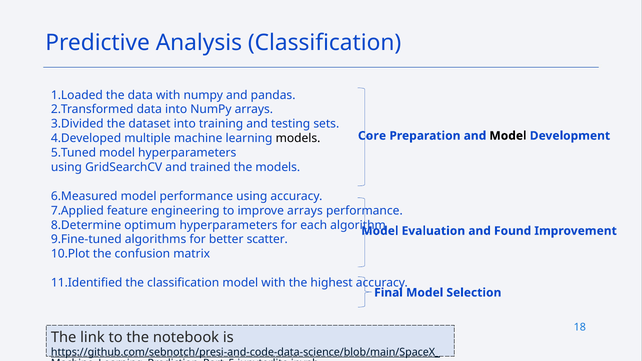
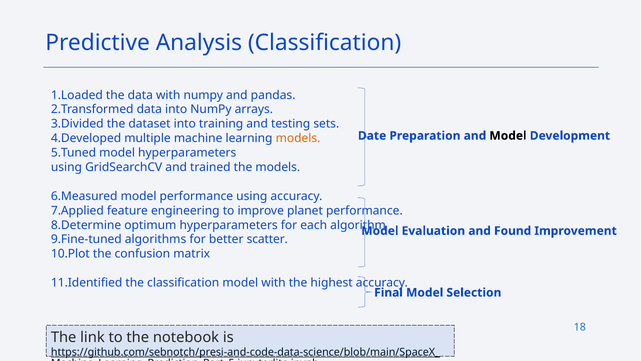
Core: Core -> Date
models at (298, 138) colour: black -> orange
improve arrays: arrays -> planet
